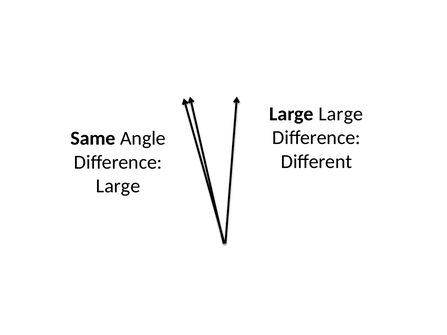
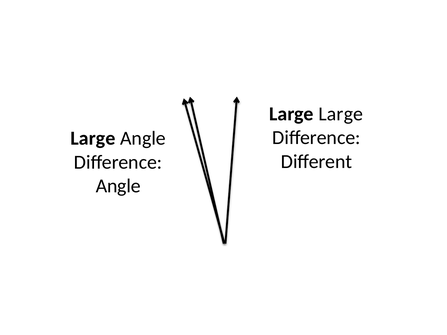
Same at (93, 138): Same -> Large
Large at (118, 186): Large -> Angle
